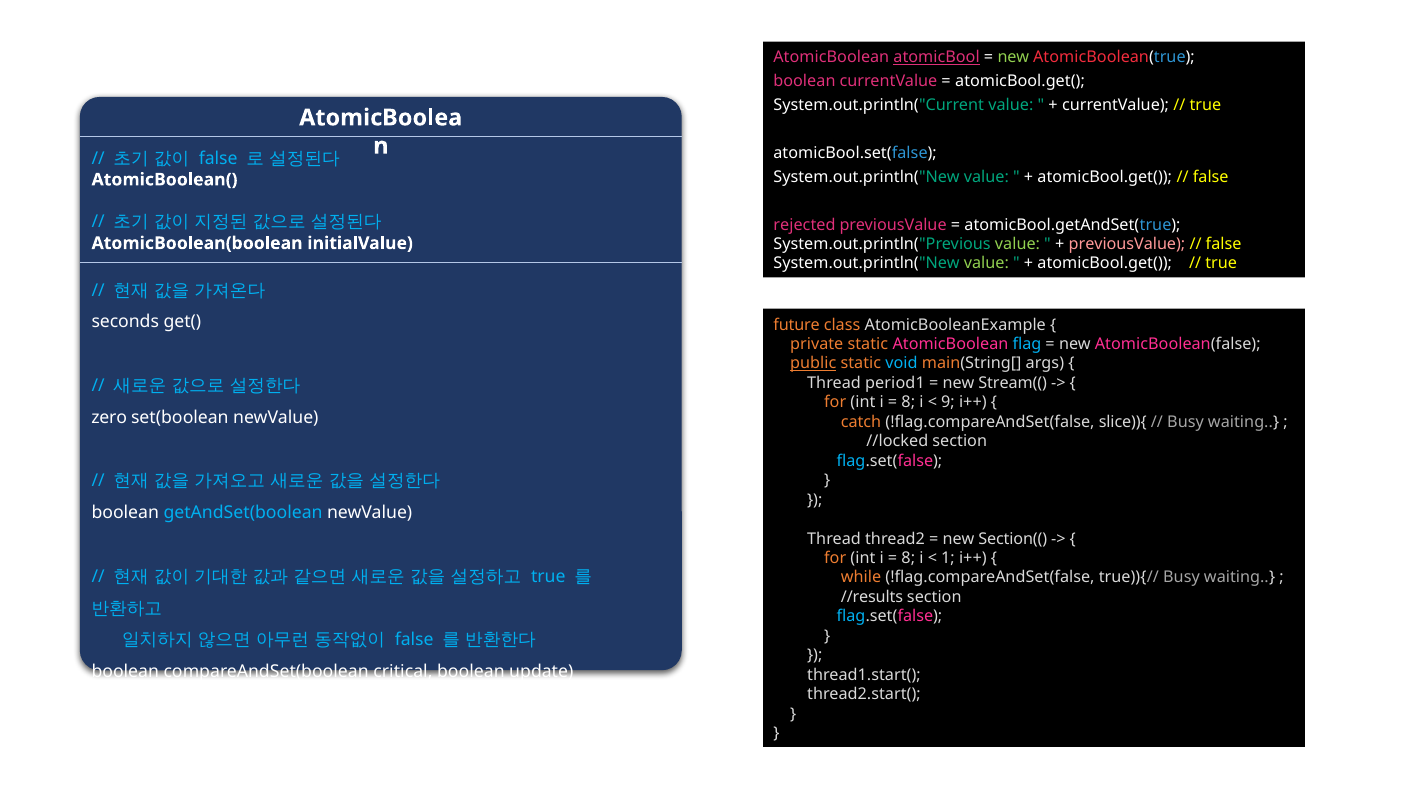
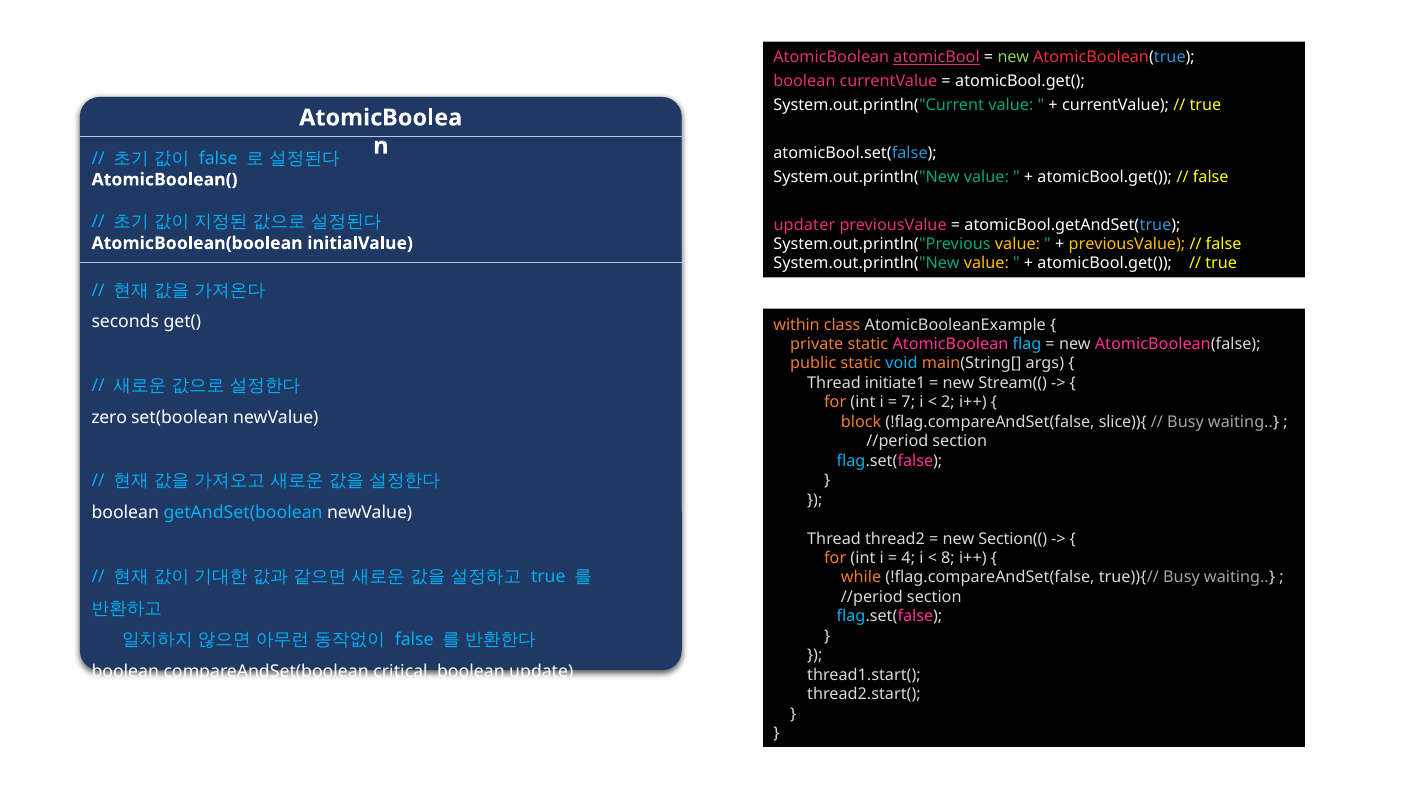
rejected: rejected -> updater
value at (1018, 244) colour: light green -> yellow
previousValue at (1127, 244) colour: pink -> yellow
value at (986, 264) colour: light green -> yellow
future: future -> within
public underline: present -> none
period1: period1 -> initiate1
8 at (908, 403): 8 -> 7
9: 9 -> 2
catch: catch -> block
//locked at (897, 442): //locked -> //period
8 at (908, 558): 8 -> 4
1: 1 -> 8
//results at (872, 597): //results -> //period
